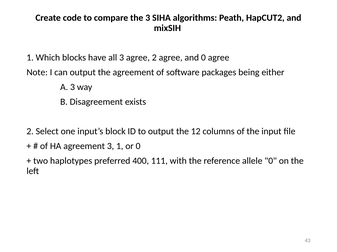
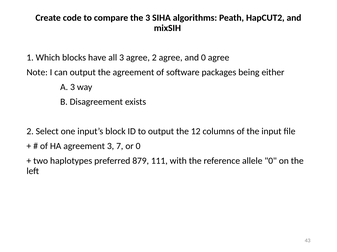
3 1: 1 -> 7
400: 400 -> 879
